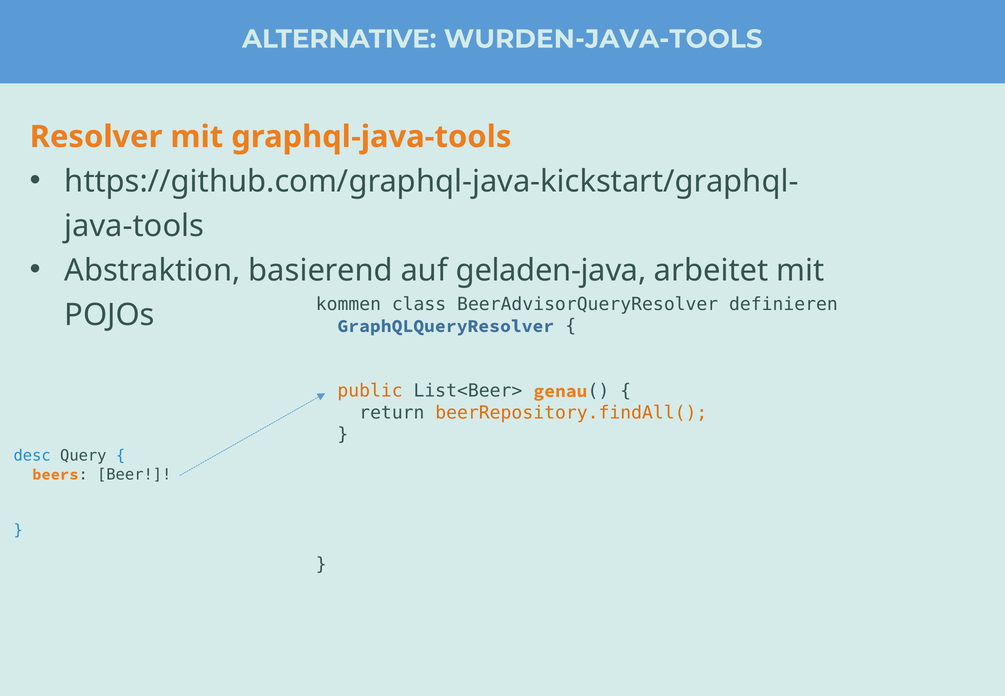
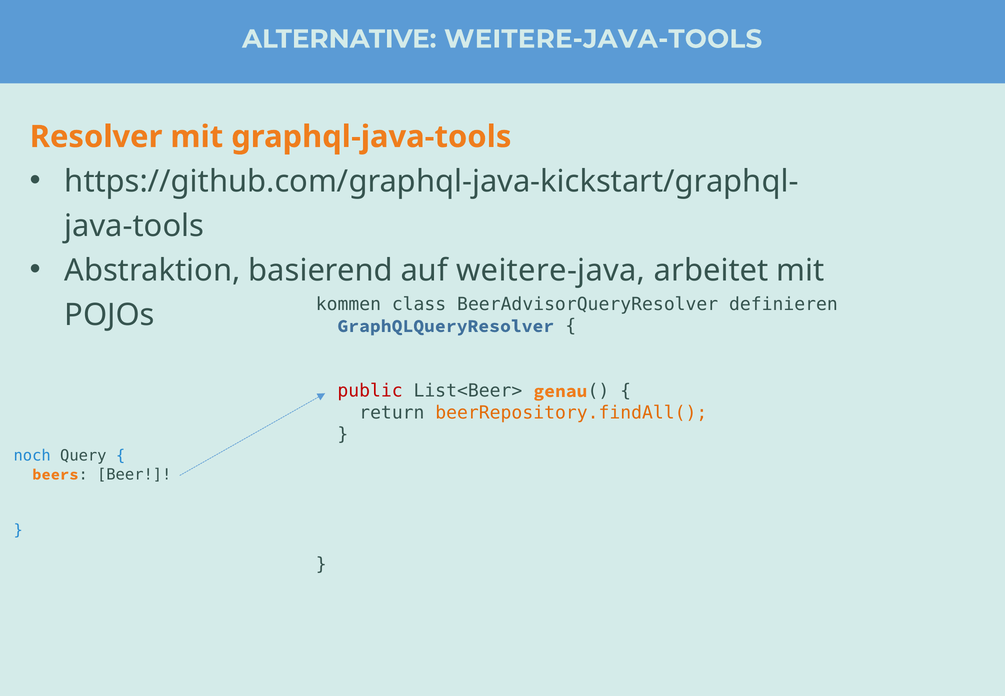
WURDEN-JAVA-TOOLS: WURDEN-JAVA-TOOLS -> WEITERE-JAVA-TOOLS
geladen-java: geladen-java -> weitere-java
public colour: orange -> red
desc: desc -> noch
